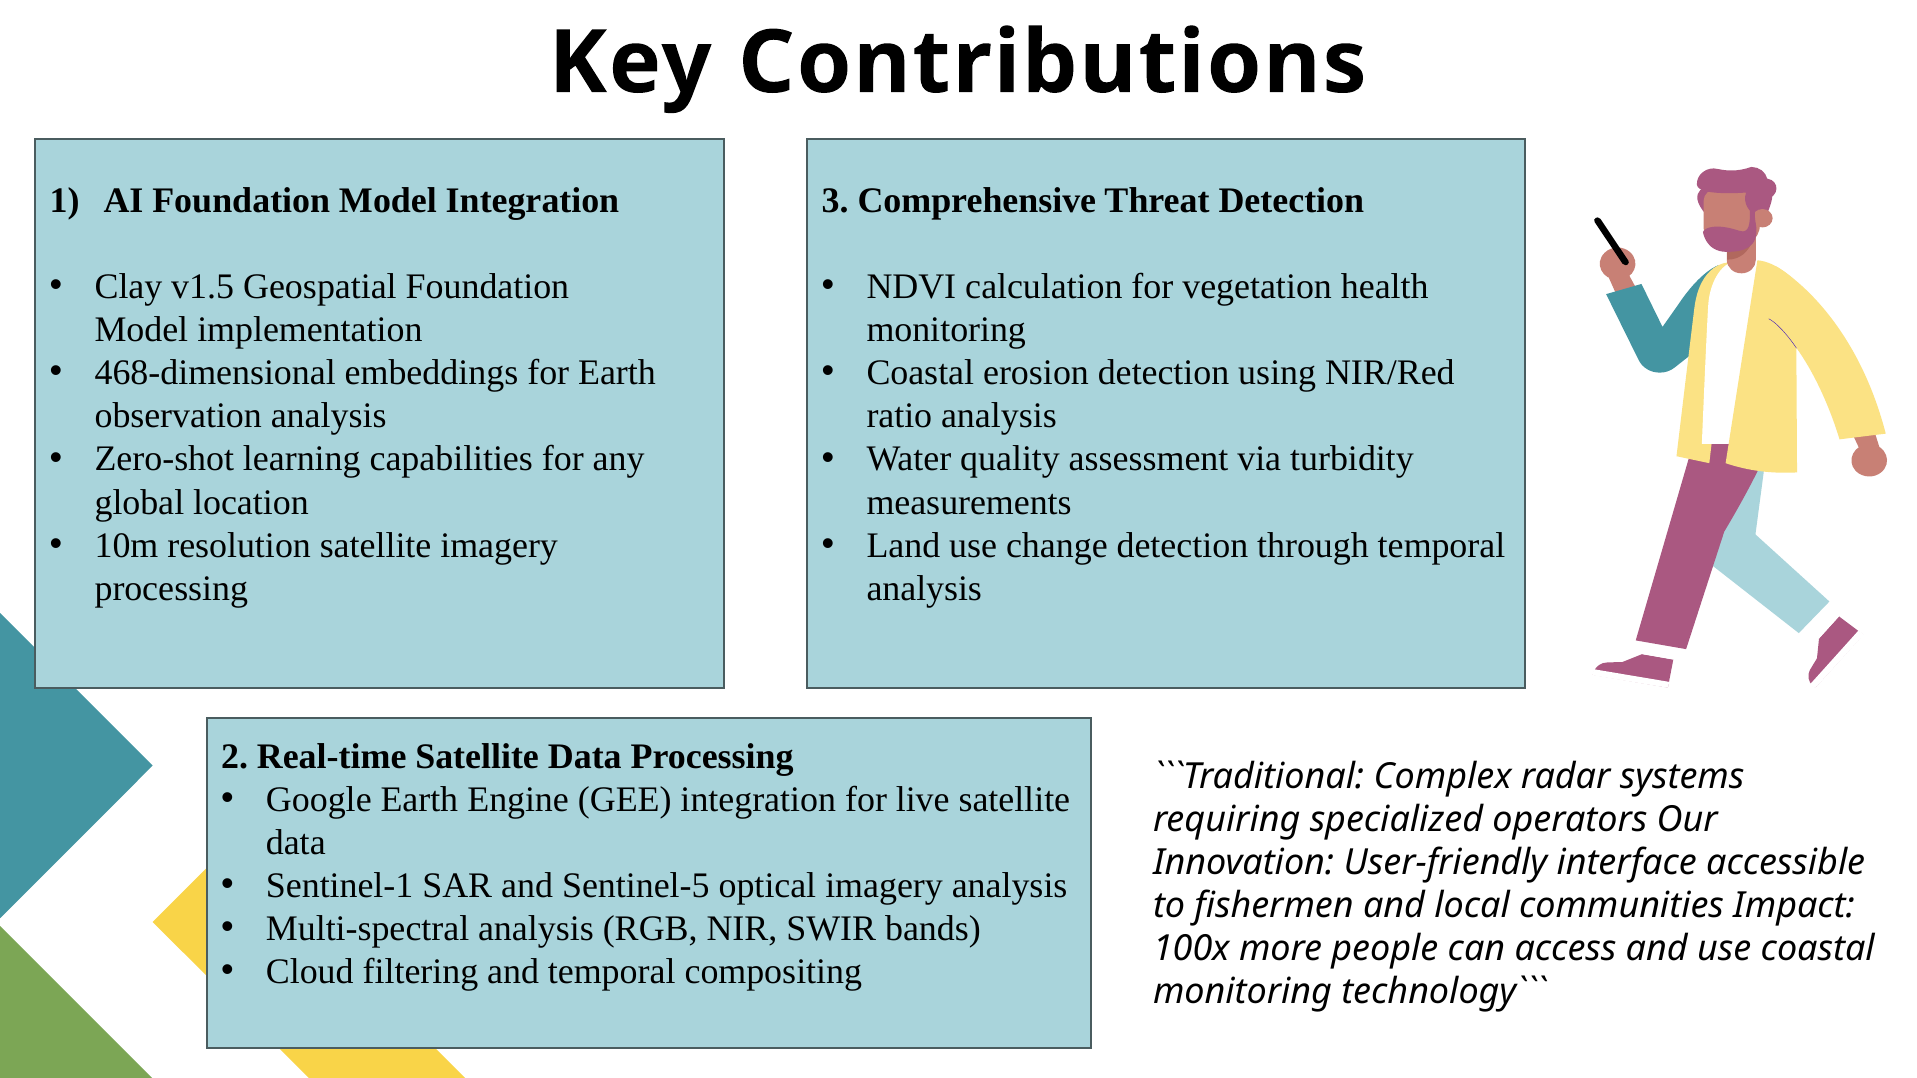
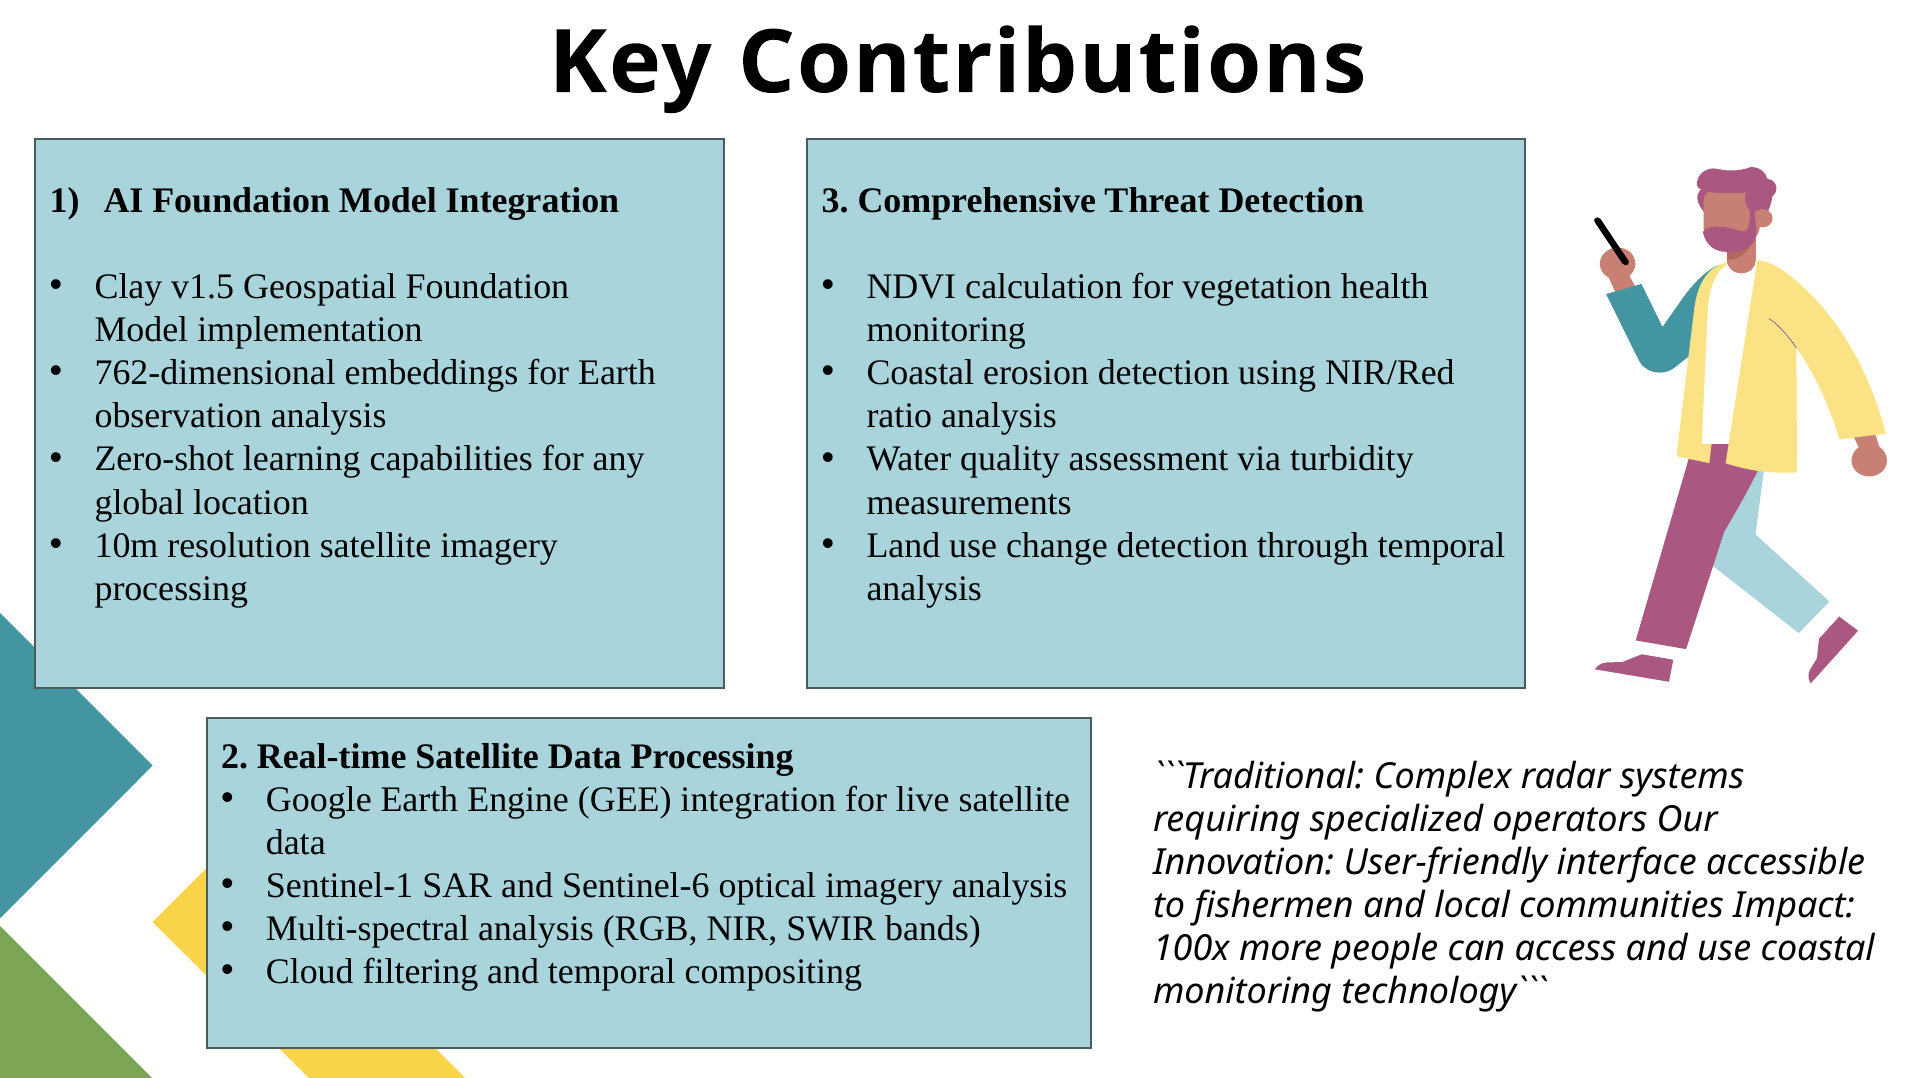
468-dimensional: 468-dimensional -> 762-dimensional
Sentinel-5: Sentinel-5 -> Sentinel-6
